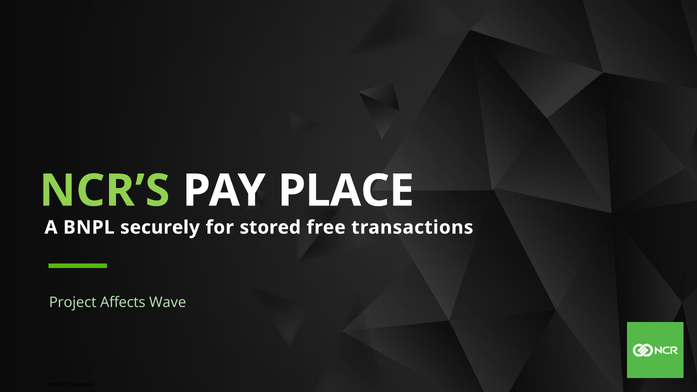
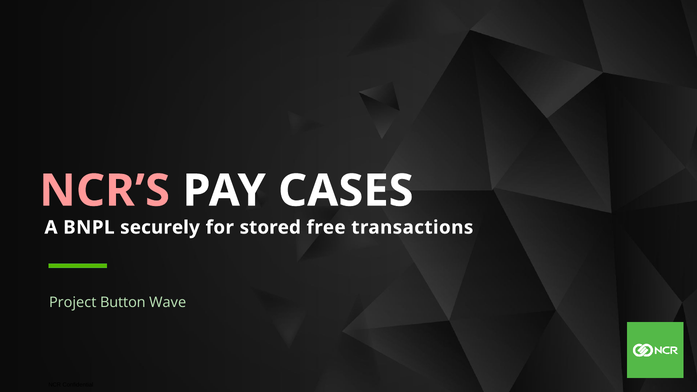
NCR’S colour: light green -> pink
PLACE: PLACE -> CASES
Affects: Affects -> Button
